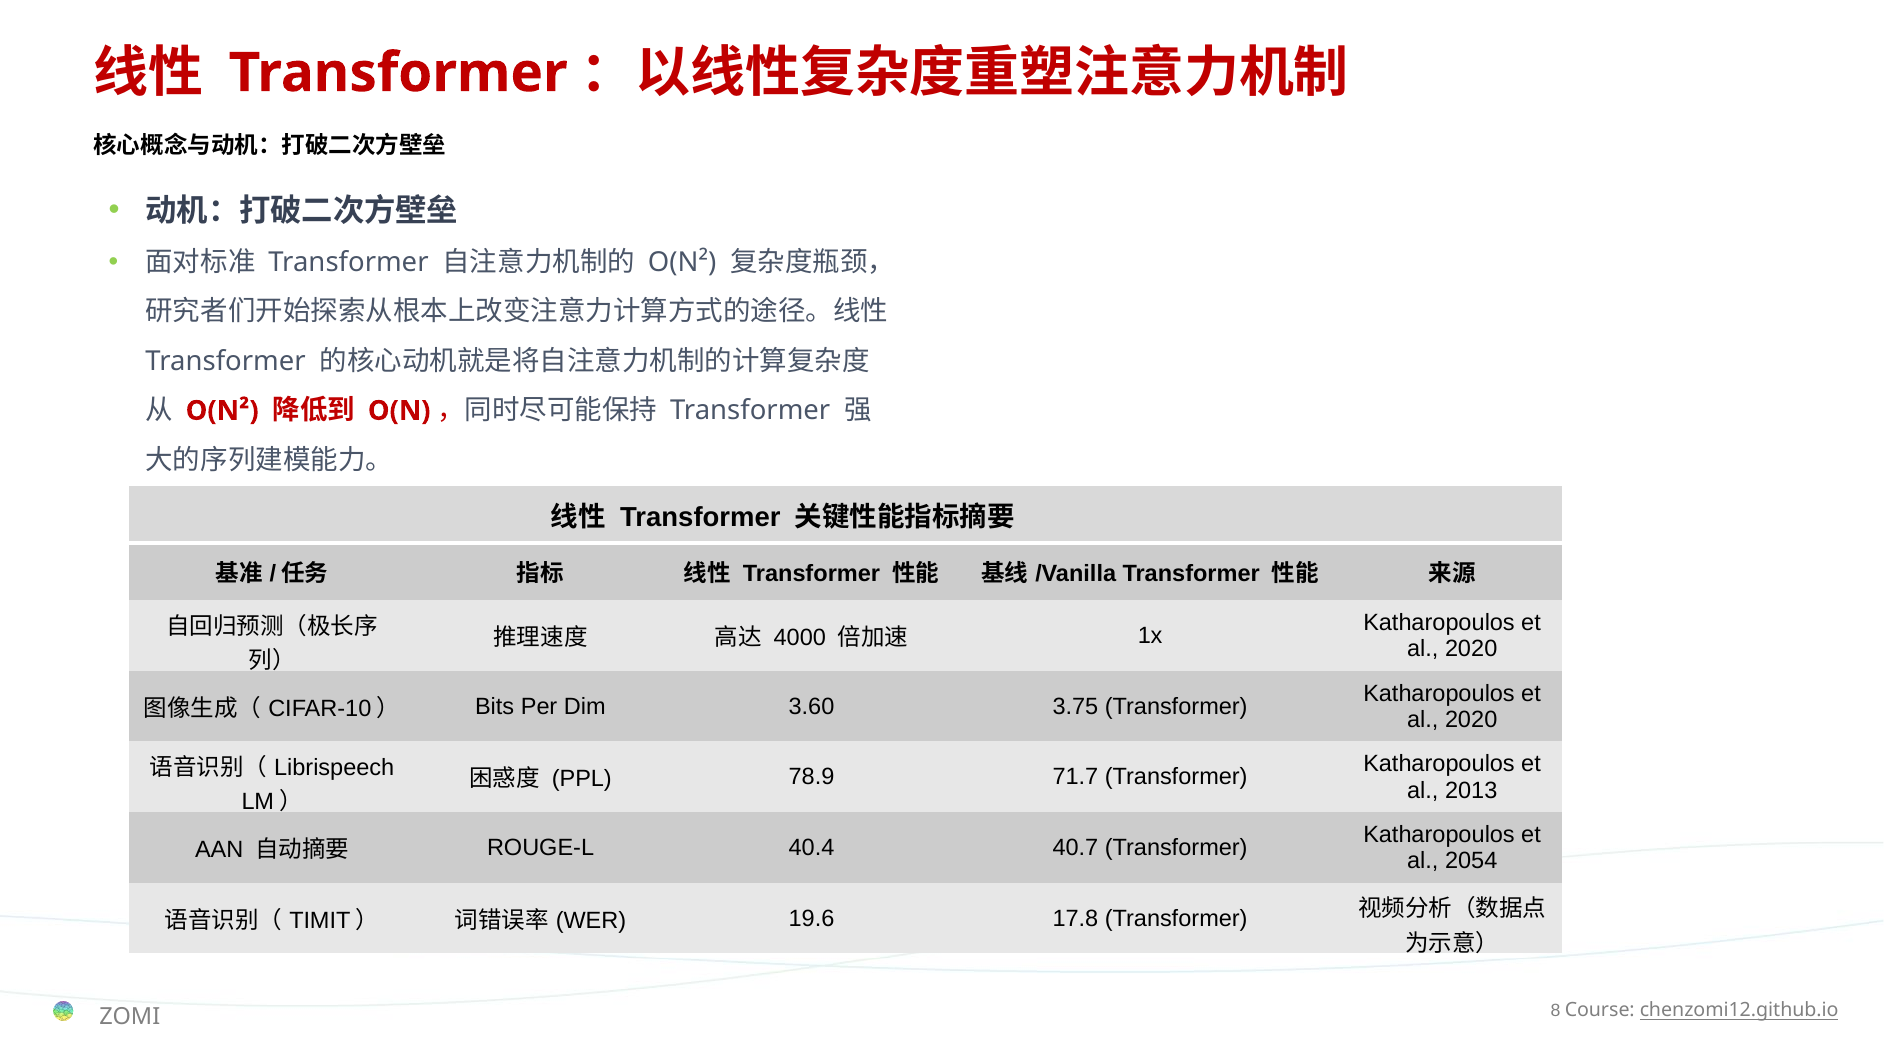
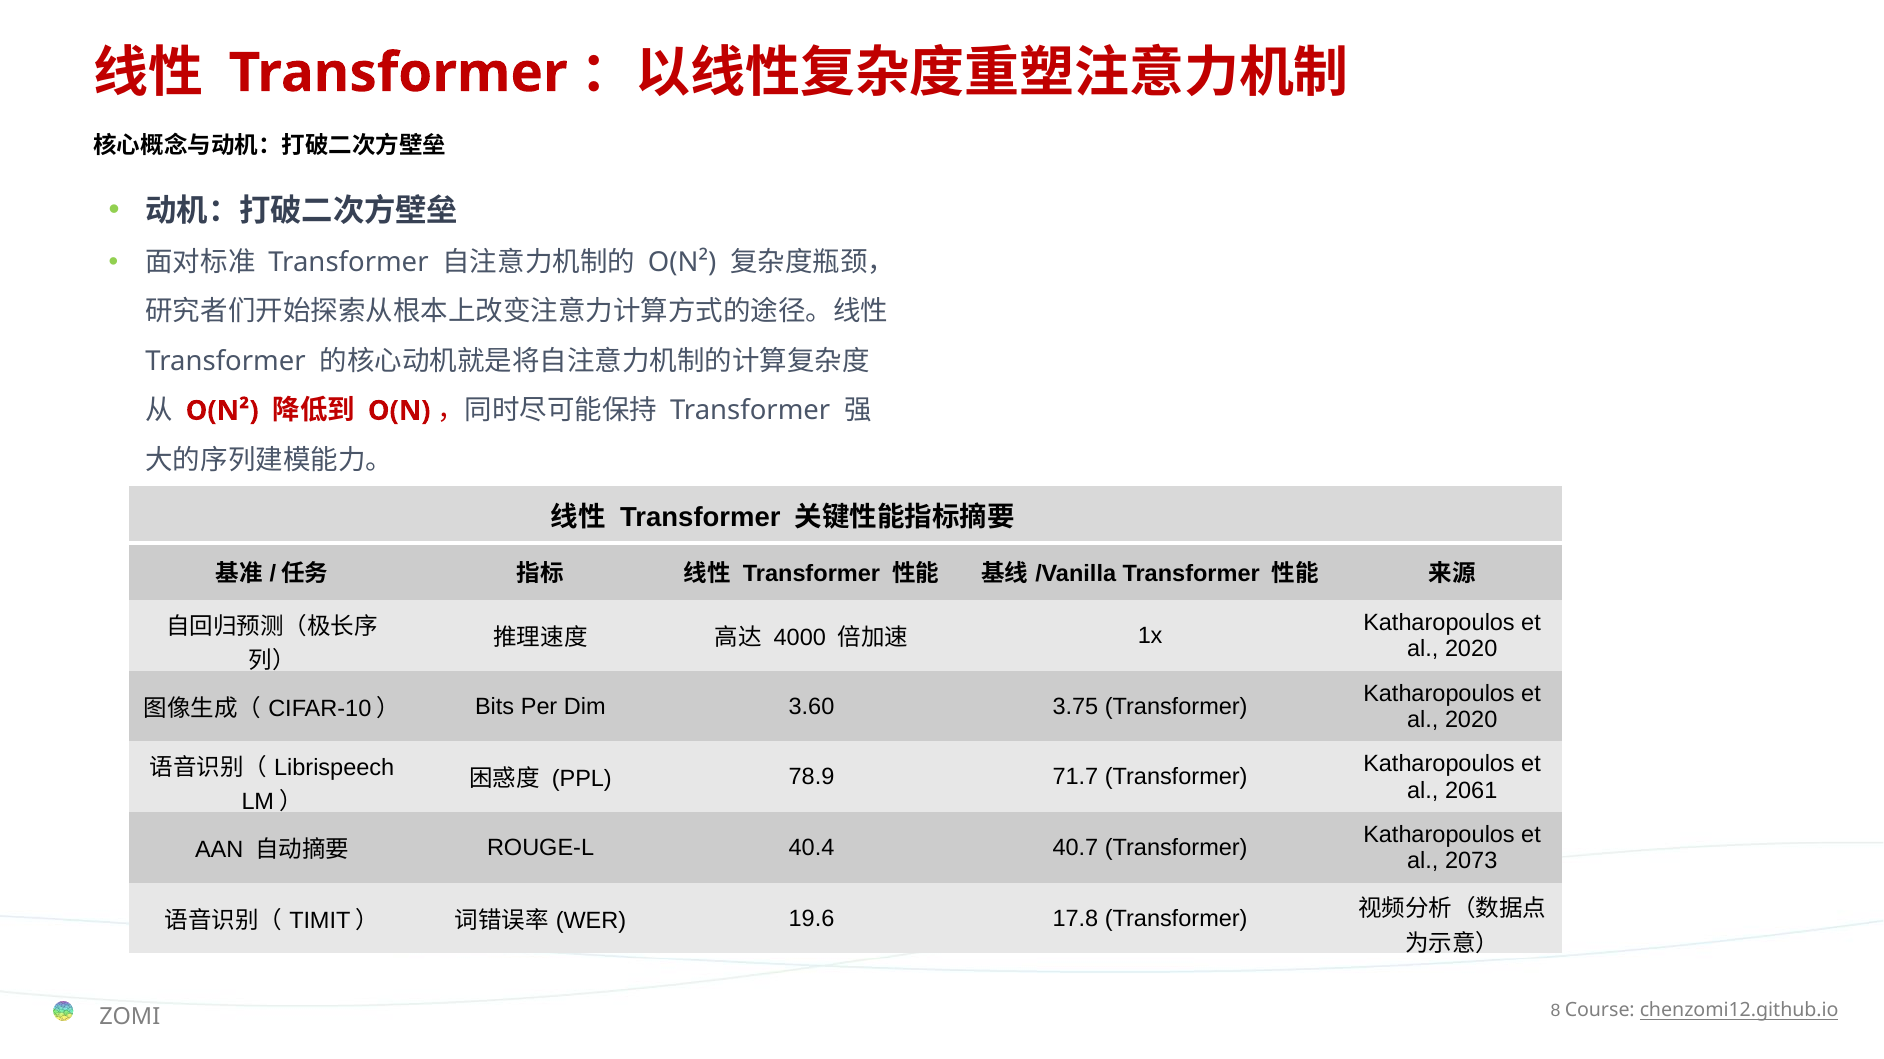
2013: 2013 -> 2061
2054: 2054 -> 2073
